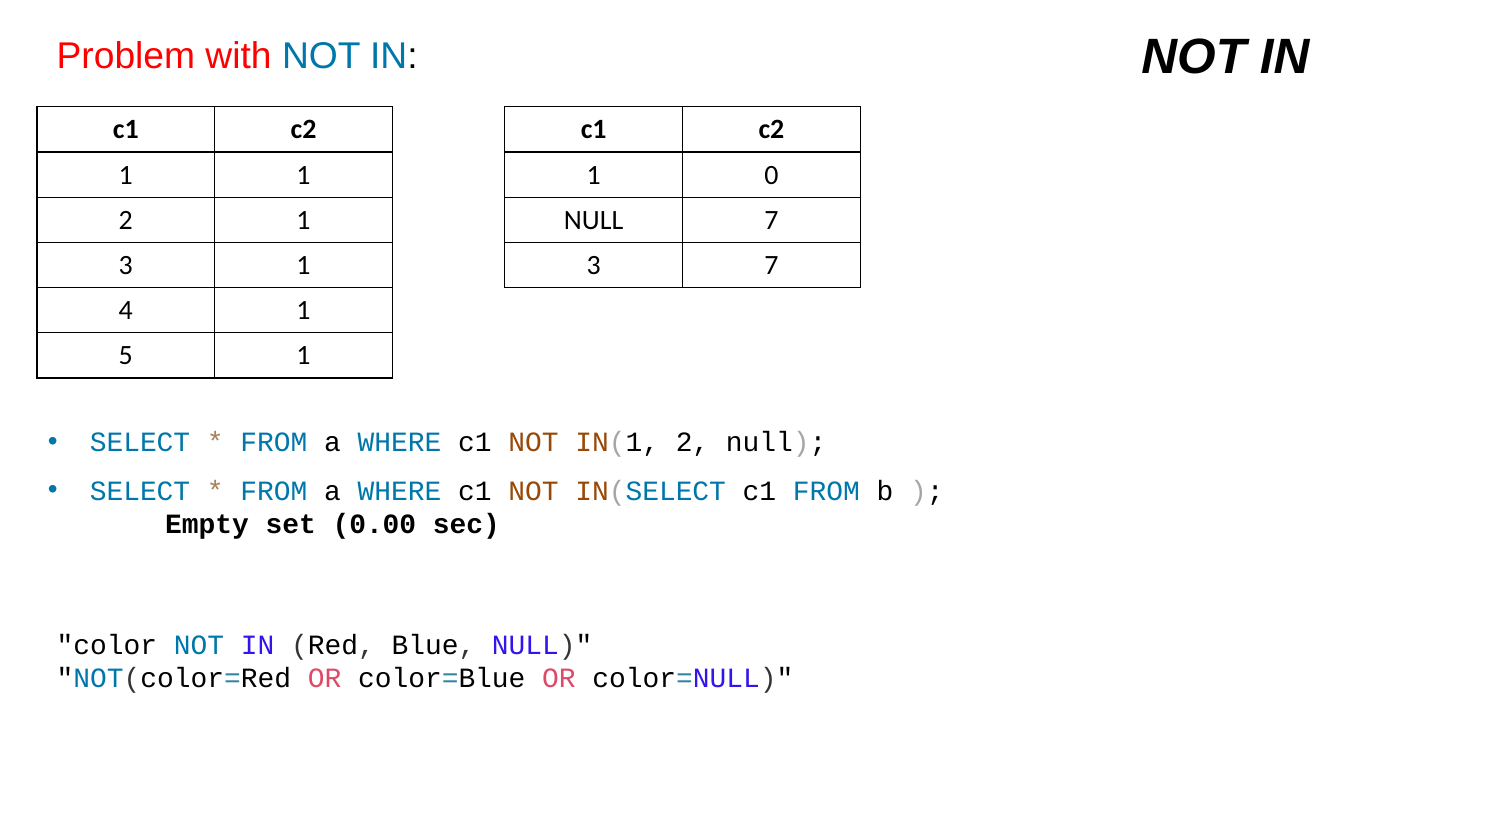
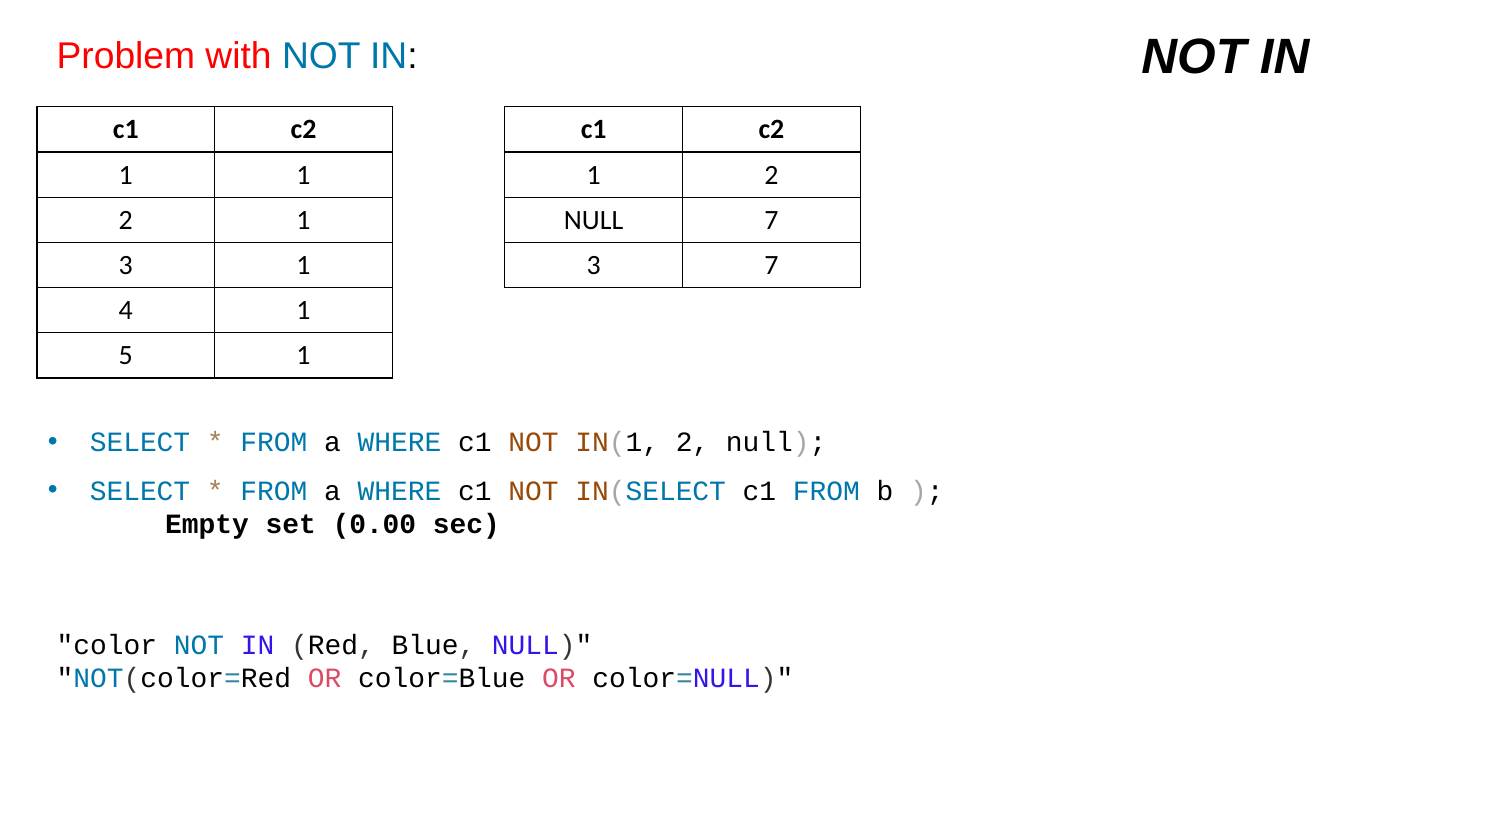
0 at (771, 175): 0 -> 2
